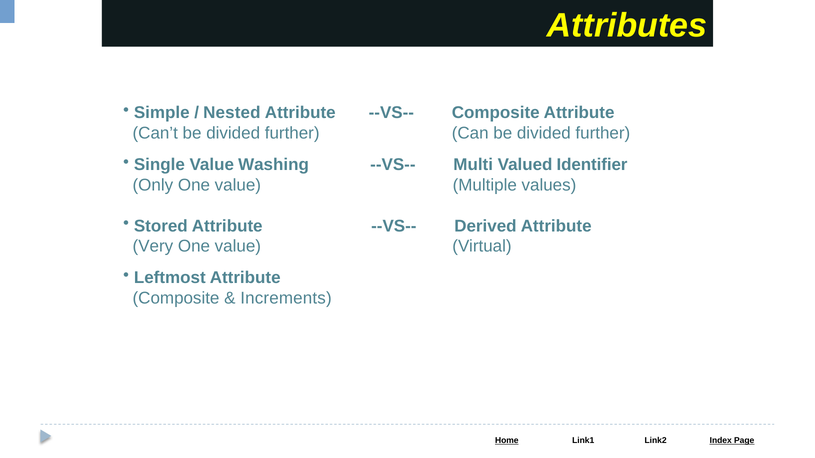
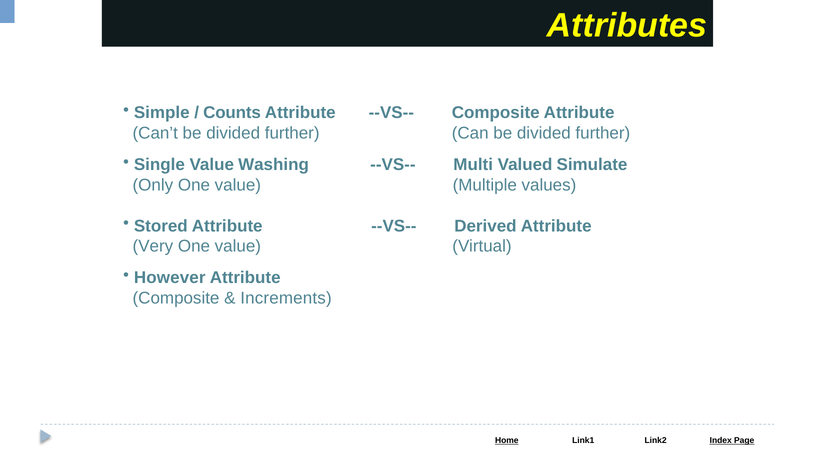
Nested: Nested -> Counts
Identifier: Identifier -> Simulate
Leftmost: Leftmost -> However
